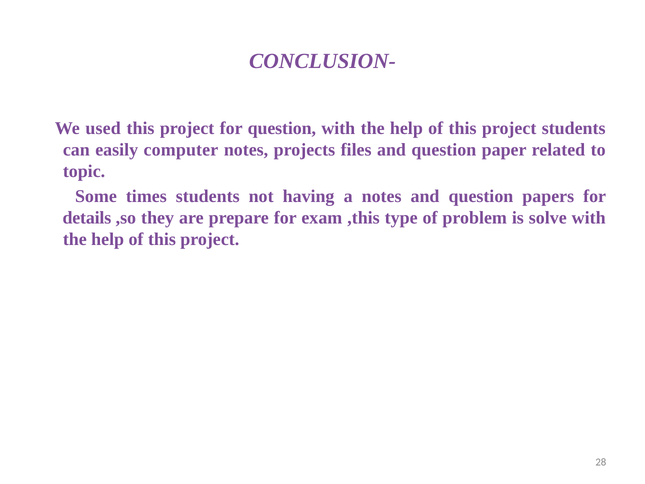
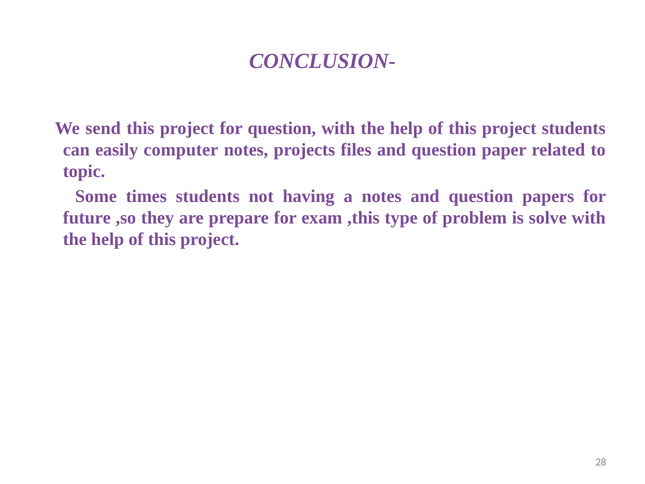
used: used -> send
details: details -> future
